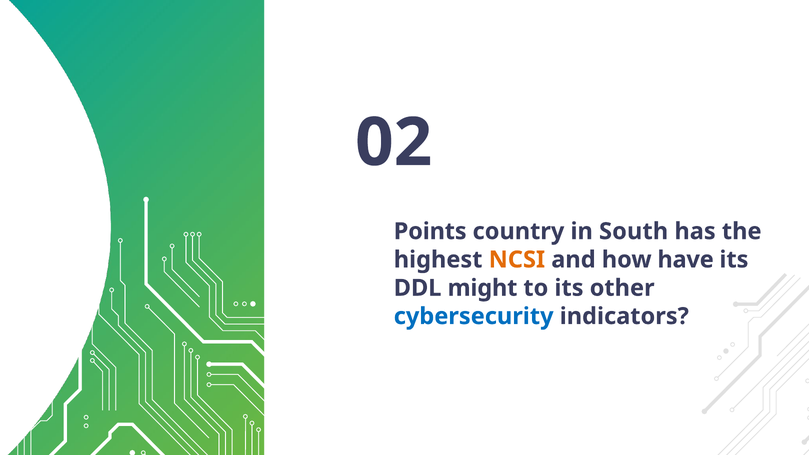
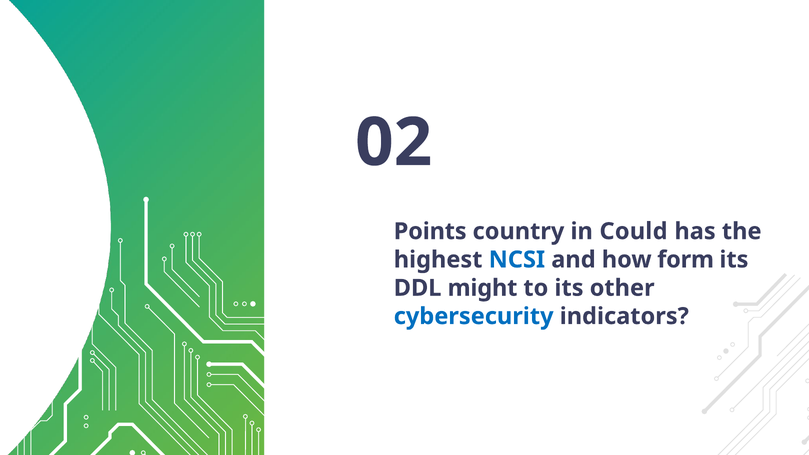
South: South -> Could
NCSI colour: orange -> blue
have: have -> form
